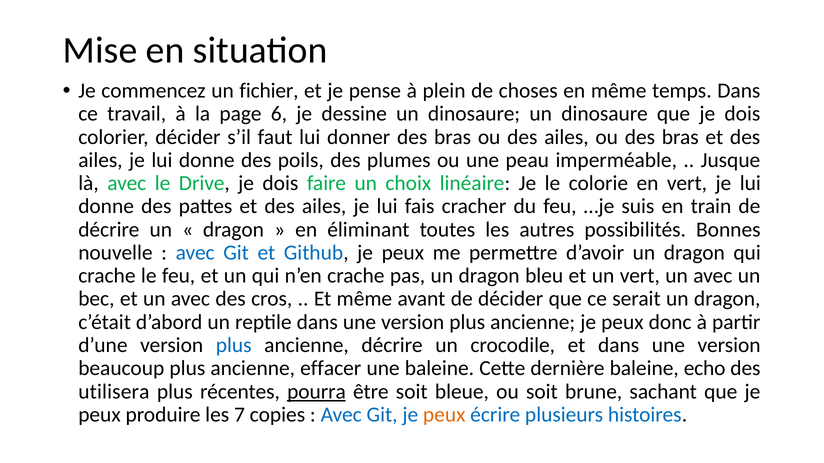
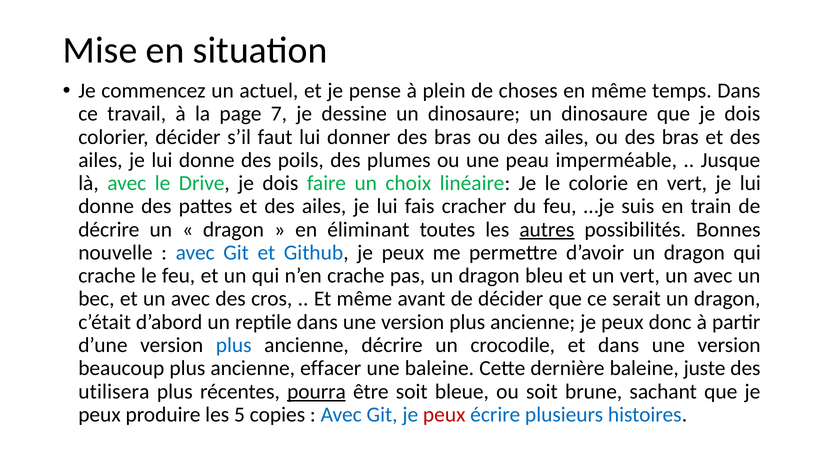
fichier: fichier -> actuel
6: 6 -> 7
autres underline: none -> present
echo: echo -> juste
7: 7 -> 5
peux at (444, 415) colour: orange -> red
